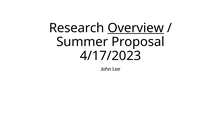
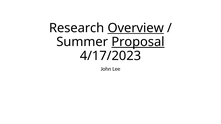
Proposal underline: none -> present
